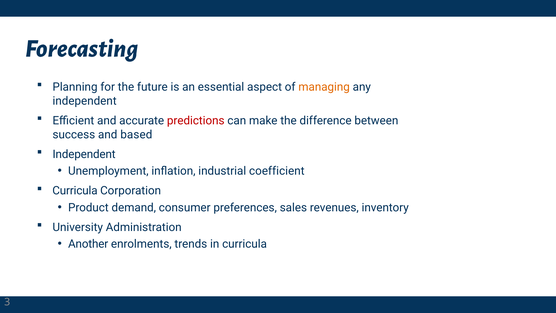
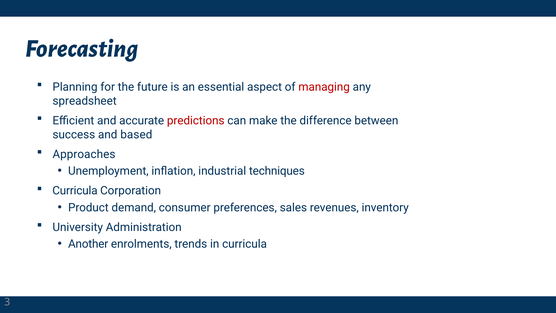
managing colour: orange -> red
independent at (85, 101): independent -> spreadsheet
Independent at (84, 154): Independent -> Approaches
coefficient: coefficient -> techniques
